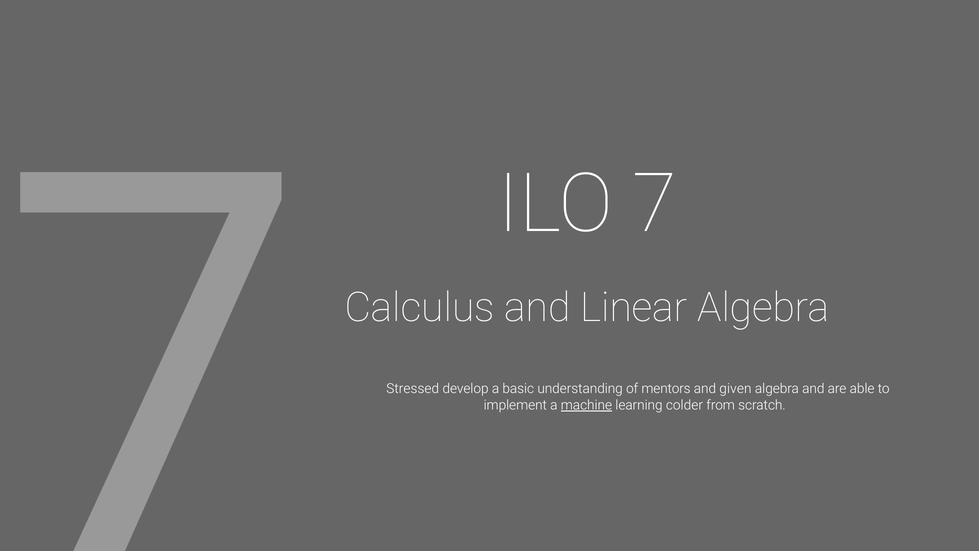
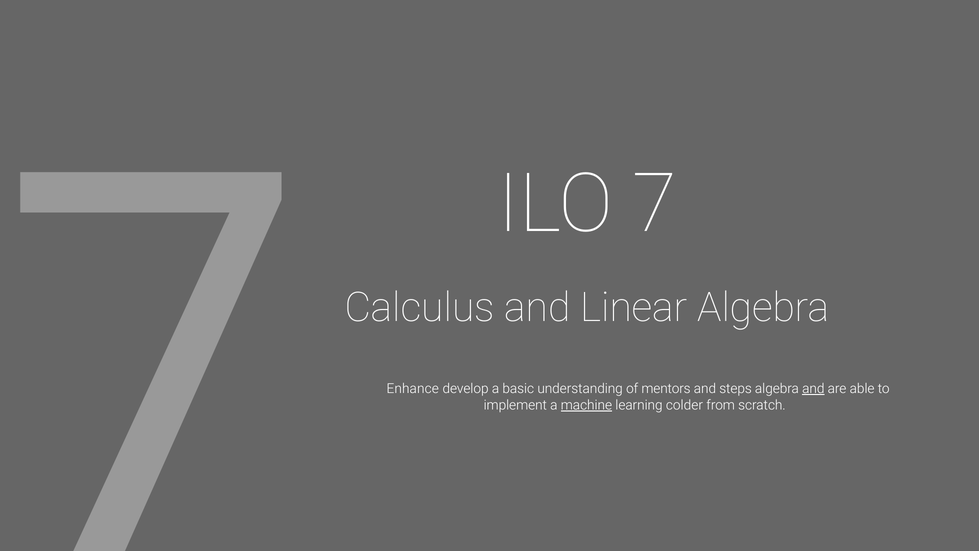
Stressed: Stressed -> Enhance
given: given -> steps
and at (813, 388) underline: none -> present
